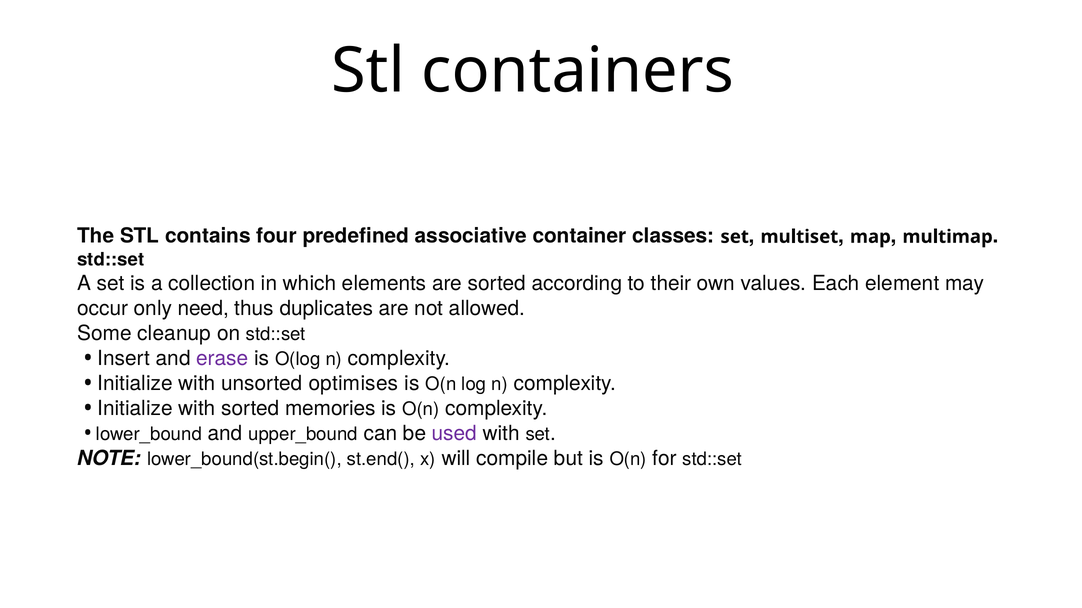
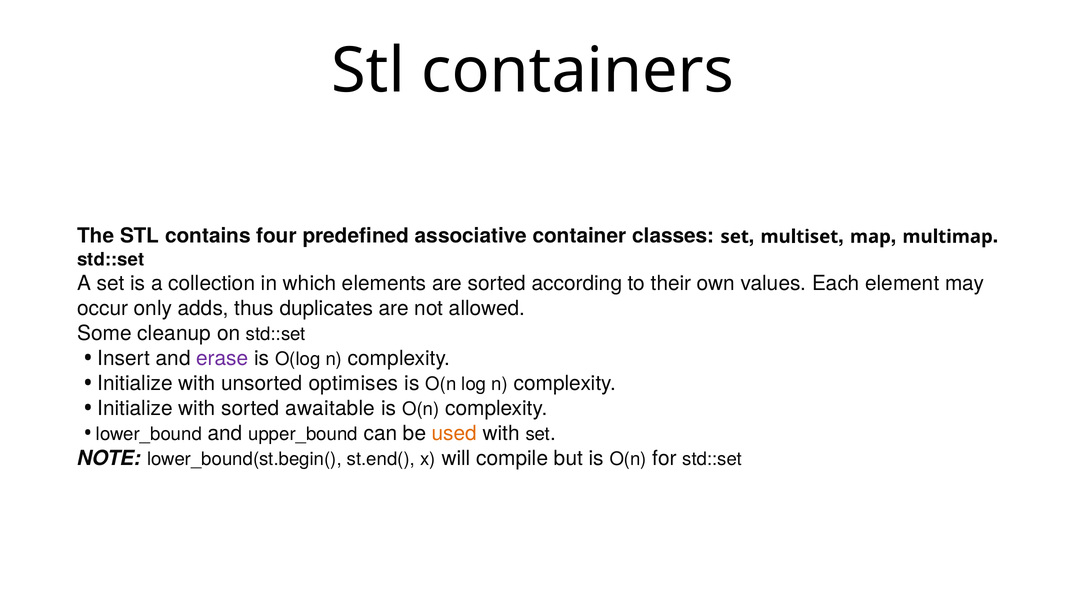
need: need -> adds
memories: memories -> awaitable
used colour: purple -> orange
